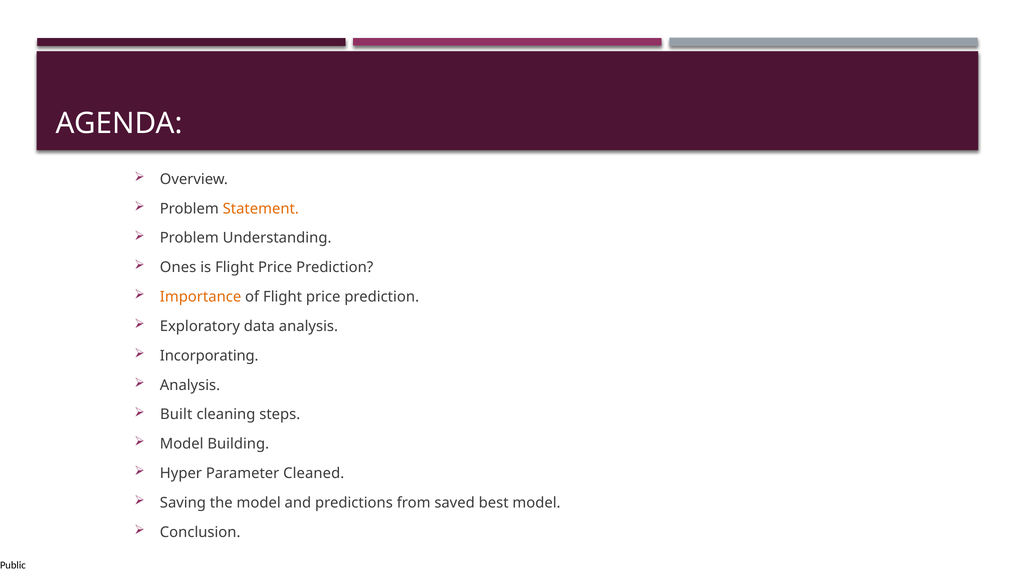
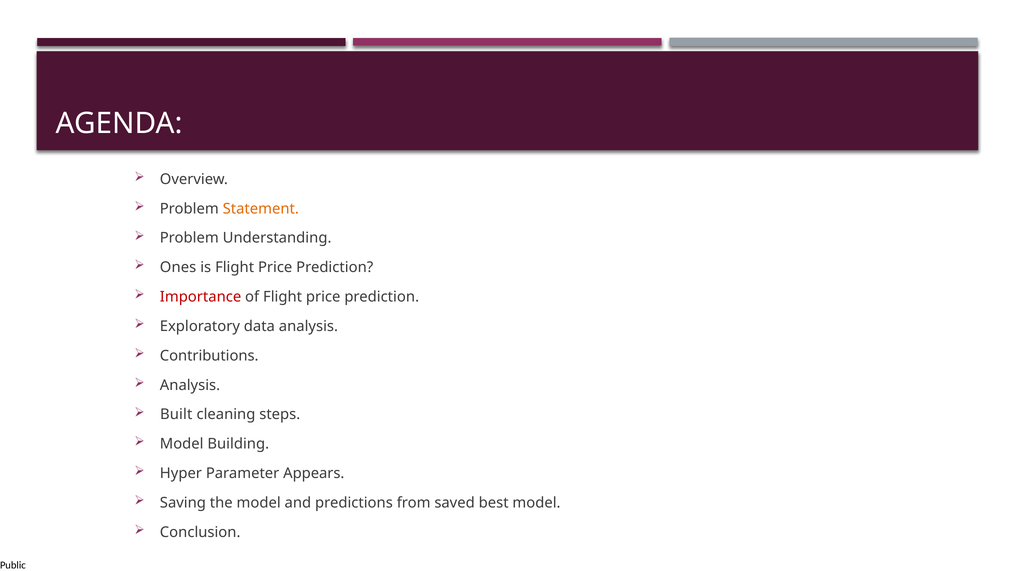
Importance colour: orange -> red
Incorporating: Incorporating -> Contributions
Cleaned: Cleaned -> Appears
